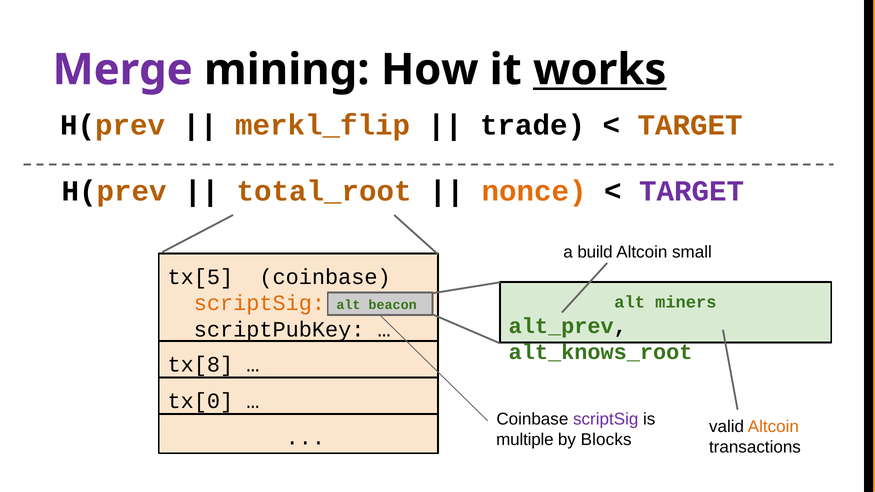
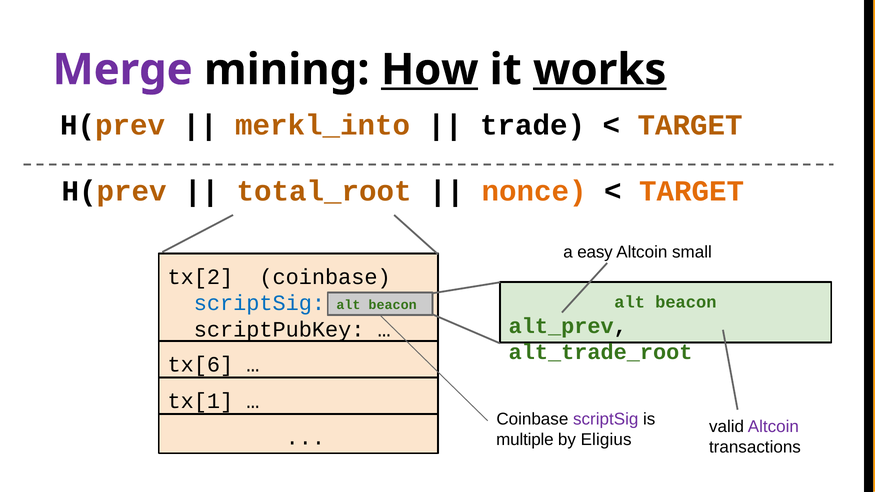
How underline: none -> present
merkl_flip: merkl_flip -> merkl_into
TARGET at (692, 191) colour: purple -> orange
build: build -> easy
tx[5: tx[5 -> tx[2
scriptSig at (259, 303) colour: orange -> blue
miners at (686, 302): miners -> beacon
alt_knows_root: alt_knows_root -> alt_trade_root
tx[8: tx[8 -> tx[6
tx[0: tx[0 -> tx[1
Altcoin at (773, 427) colour: orange -> purple
Blocks: Blocks -> Eligius
